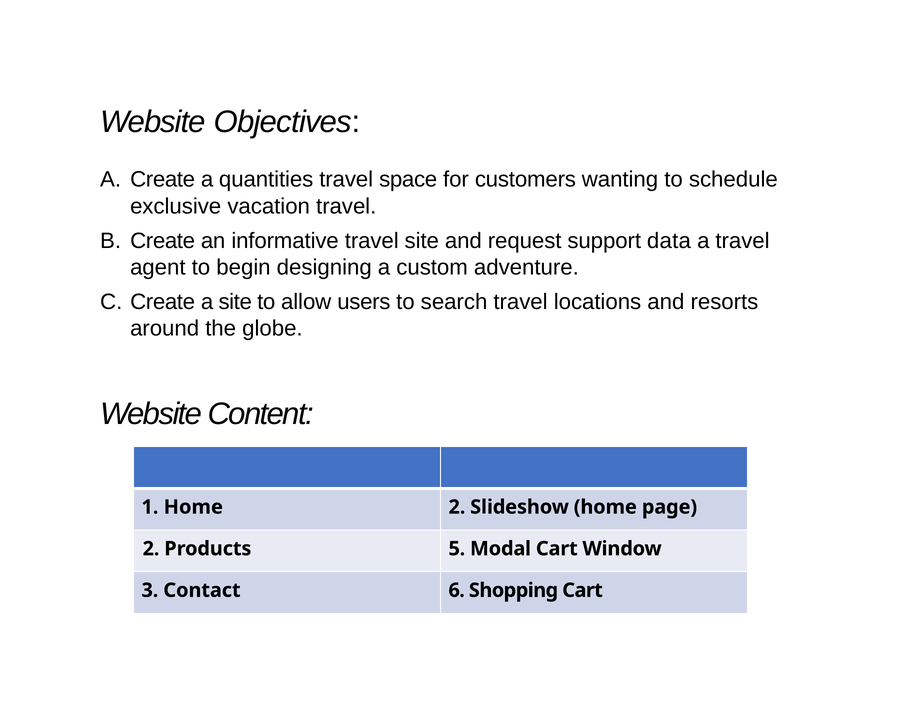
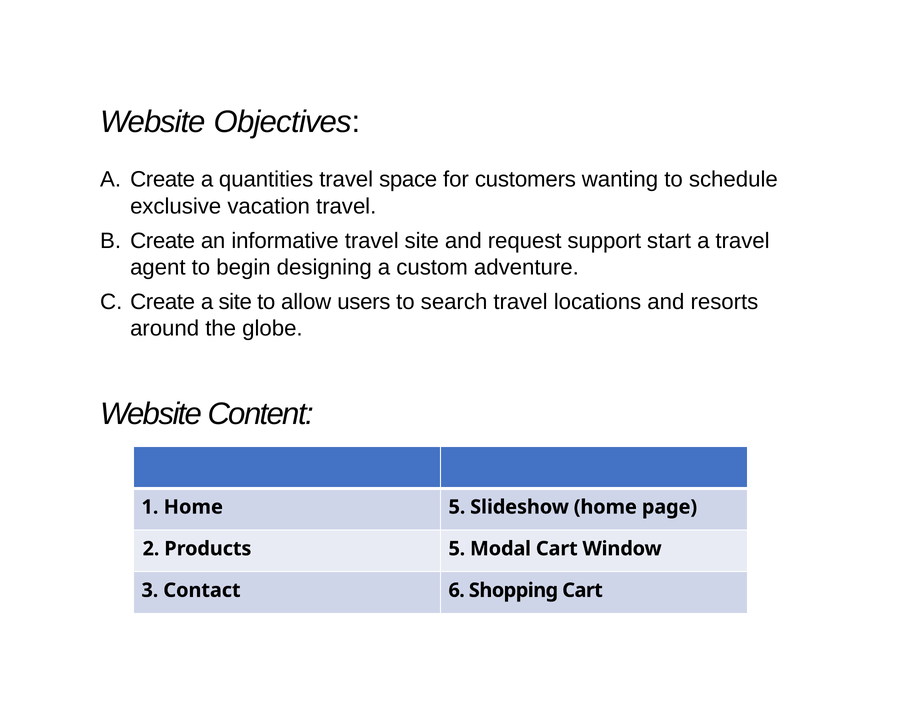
data: data -> start
Home 2: 2 -> 5
